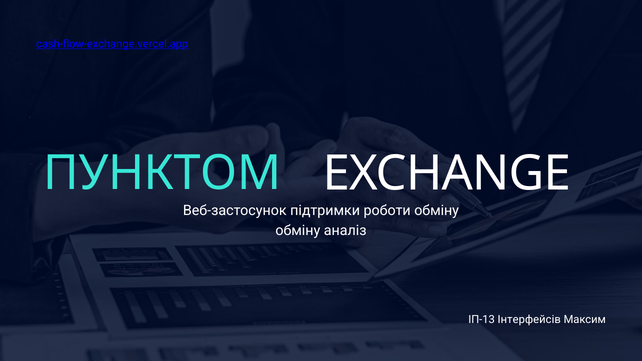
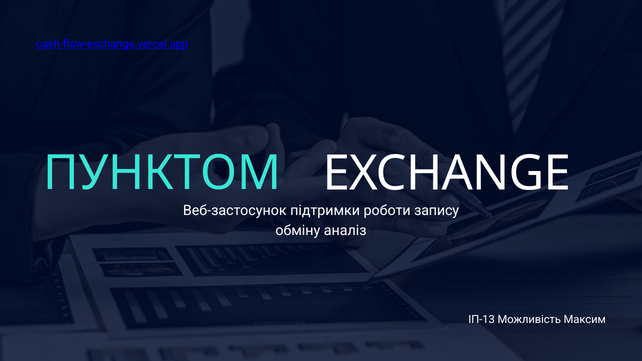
роботи обміну: обміну -> запису
Інтерфейсів: Інтерфейсів -> Можливість
